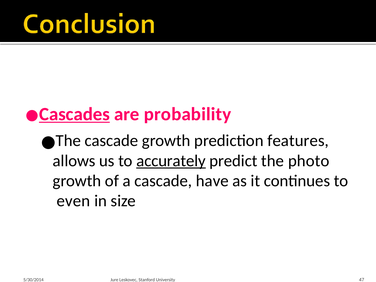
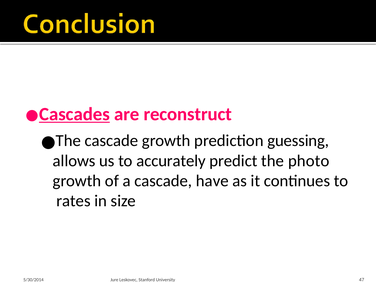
probability: probability -> reconstruct
features: features -> guessing
accurately underline: present -> none
even: even -> rates
